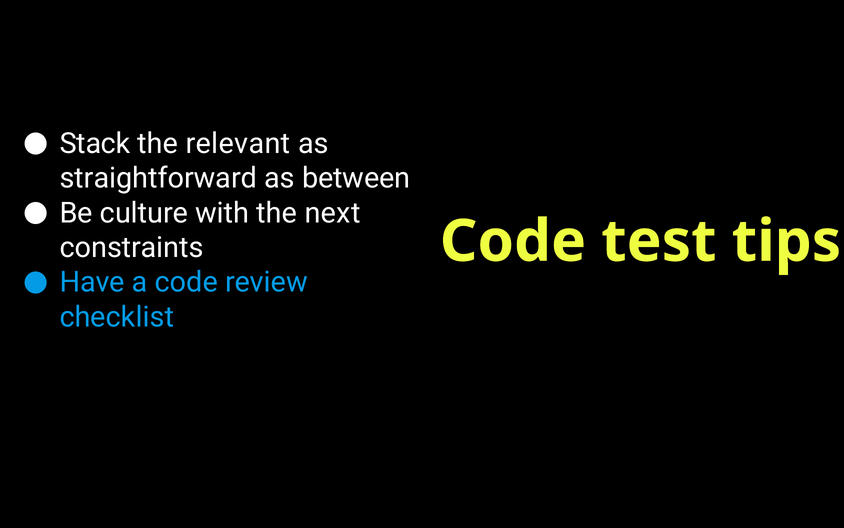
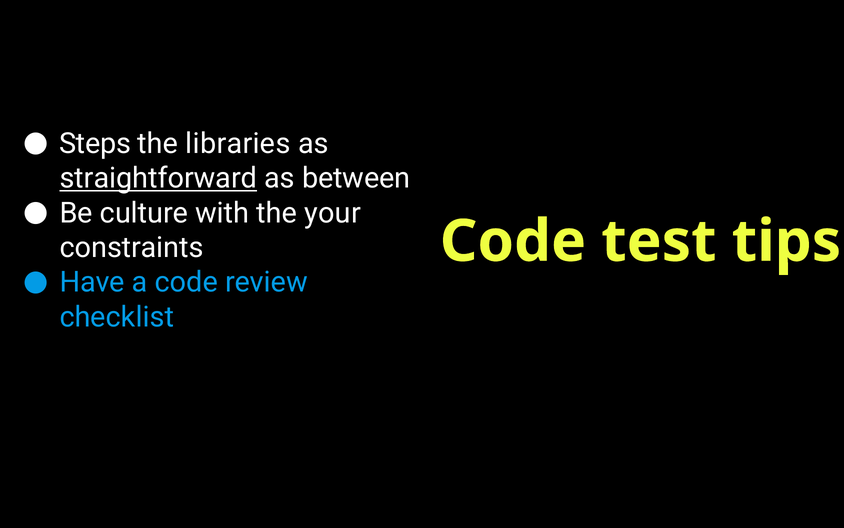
Stack: Stack -> Steps
relevant: relevant -> libraries
straightforward underline: none -> present
next: next -> your
